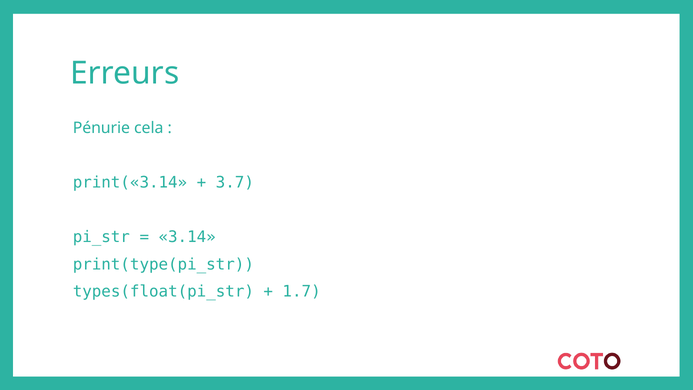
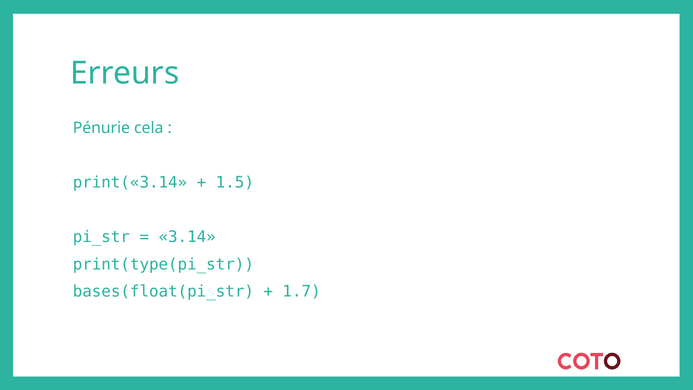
3.7: 3.7 -> 1.5
types(float(pi_str: types(float(pi_str -> bases(float(pi_str
